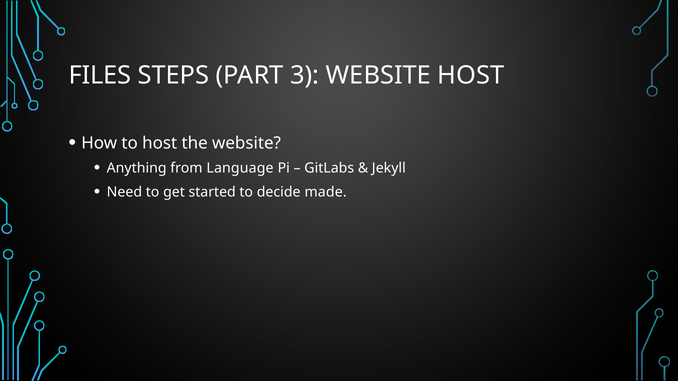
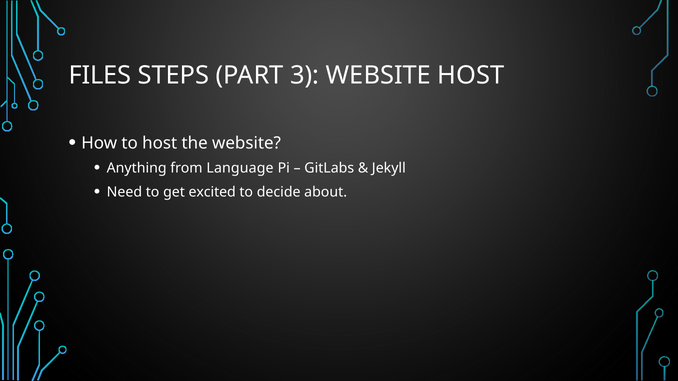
started: started -> excited
made: made -> about
